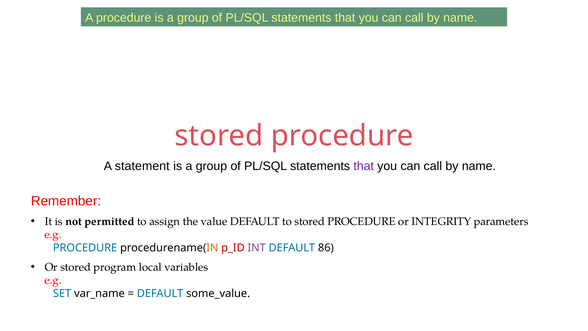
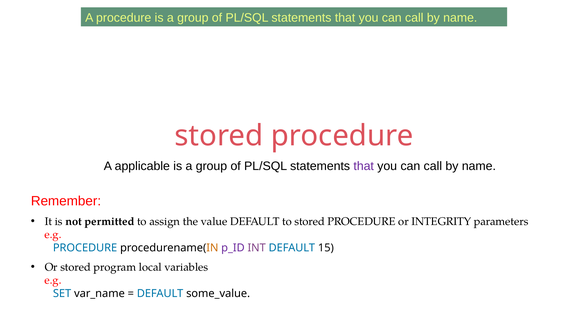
statement: statement -> applicable
p_ID colour: red -> purple
86: 86 -> 15
